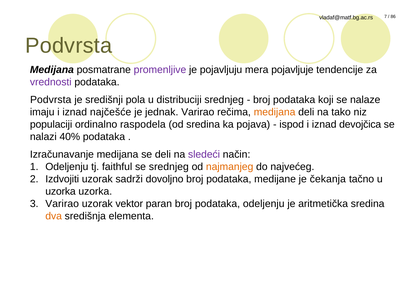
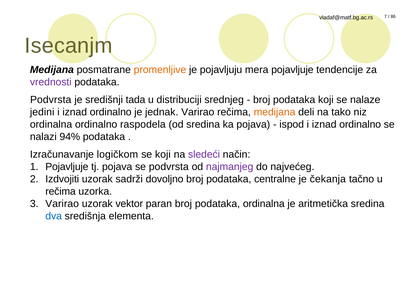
Podvrsta at (69, 46): Podvrsta -> Isecanjm
promenljive colour: purple -> orange
pola: pola -> tada
imaju: imaju -> jedini
najčešće at (111, 112): najčešće -> ordinalno
populaciji at (51, 125): populaciji -> ordinalna
ispod i iznad devojčica: devojčica -> ordinalno
40%: 40% -> 94%
Izračunavanje medijana: medijana -> logičkom
se deli: deli -> koji
Odeljenju at (67, 167): Odeljenju -> Pojavljuje
tj faithful: faithful -> pojava
se srednjeg: srednjeg -> podvrsta
najmanjeg colour: orange -> purple
medijane: medijane -> centralne
uzorka at (61, 192): uzorka -> rečima
podataka odeljenju: odeljenju -> ordinalna
dva colour: orange -> blue
